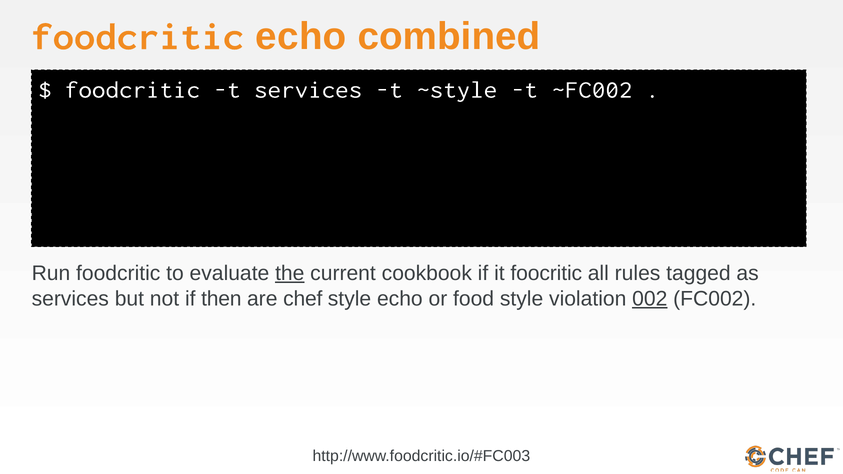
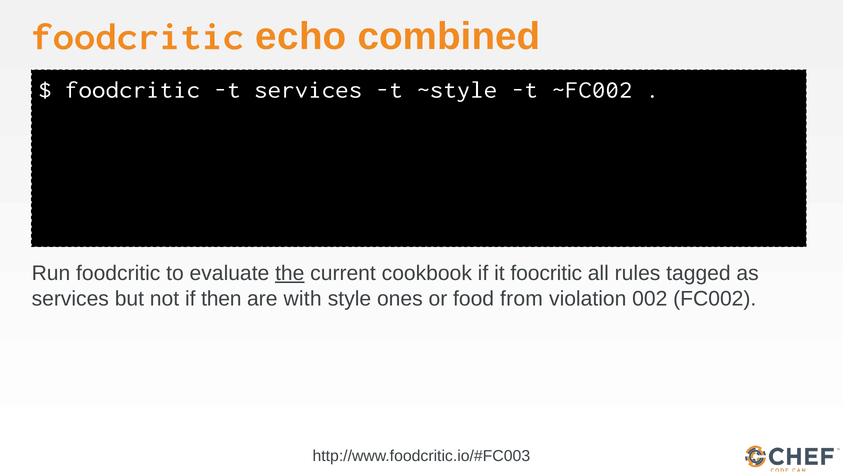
chef: chef -> with
style echo: echo -> ones
food style: style -> from
002 underline: present -> none
